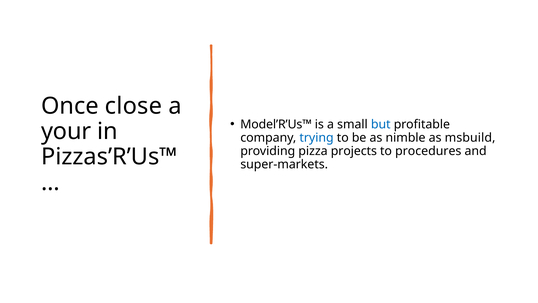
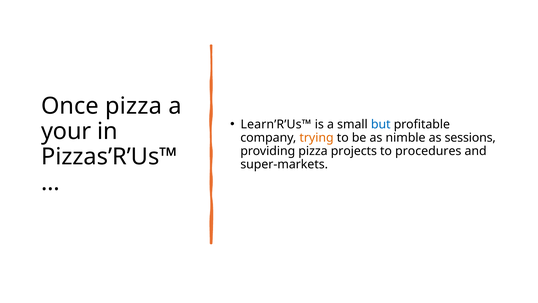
Once close: close -> pizza
Model’R’Us™: Model’R’Us™ -> Learn’R’Us™
trying colour: blue -> orange
msbuild: msbuild -> sessions
